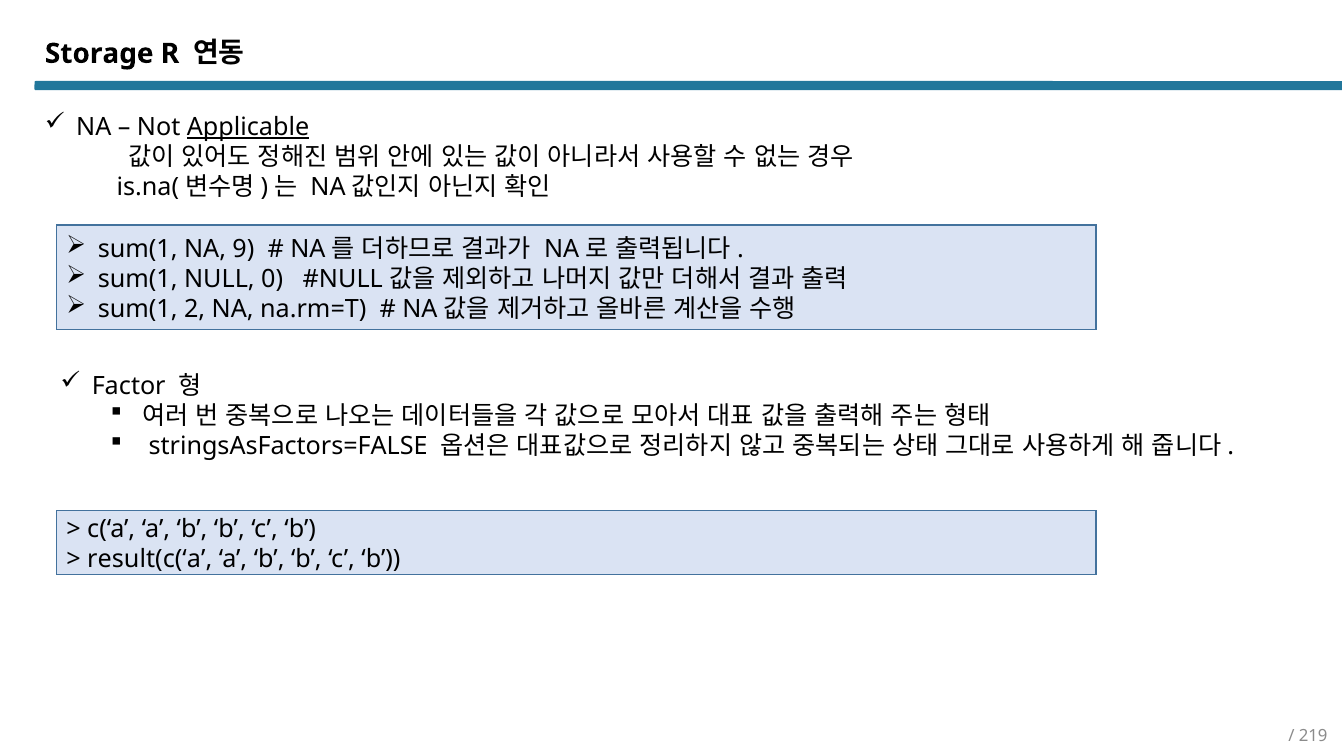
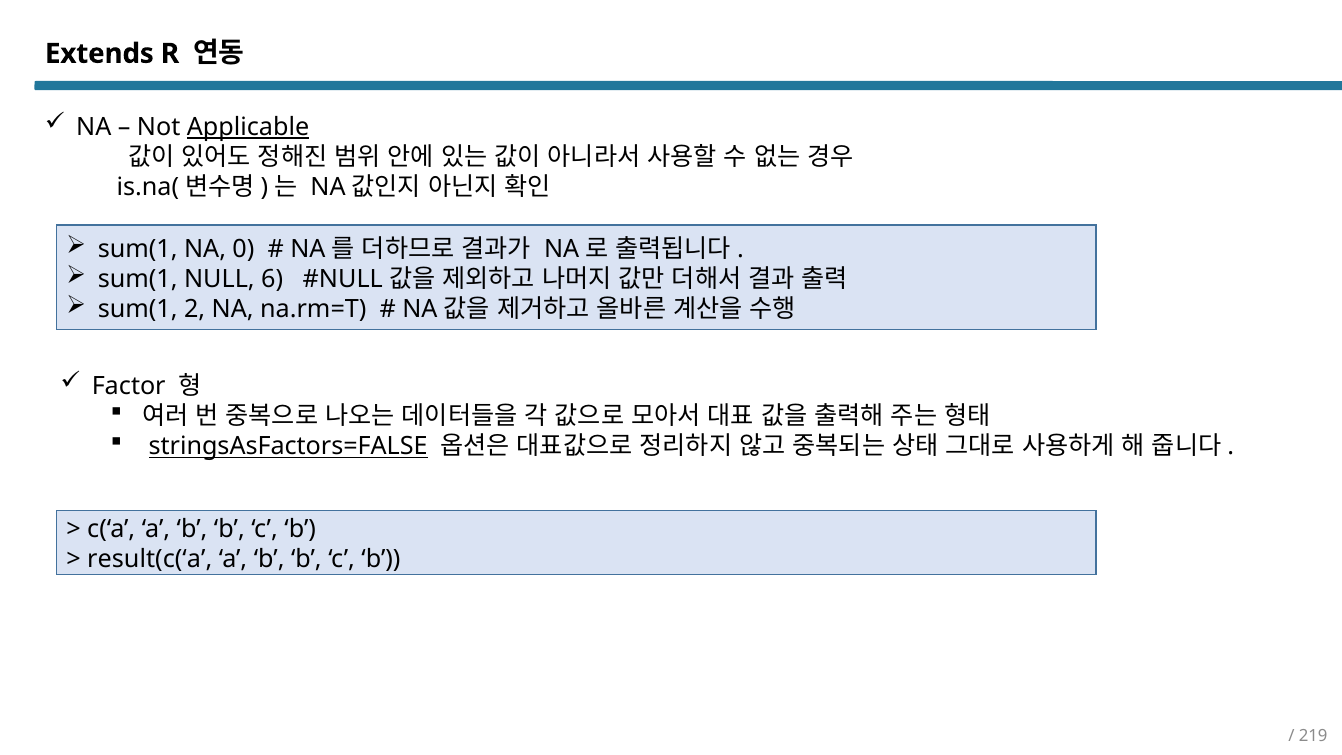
Storage: Storage -> Extends
9: 9 -> 0
0: 0 -> 6
stringsAsFactors=FALSE underline: none -> present
